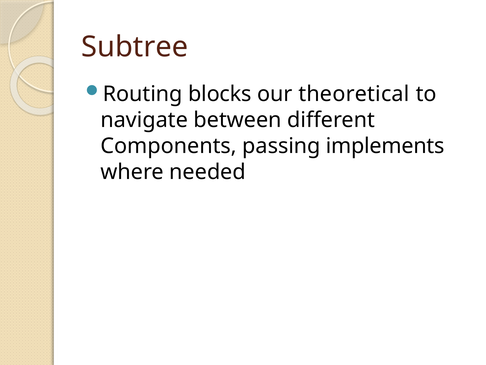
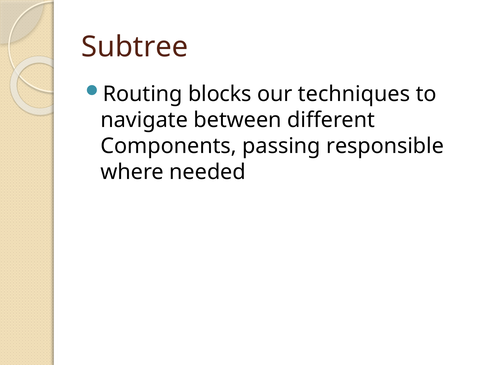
theoretical: theoretical -> techniques
implements: implements -> responsible
